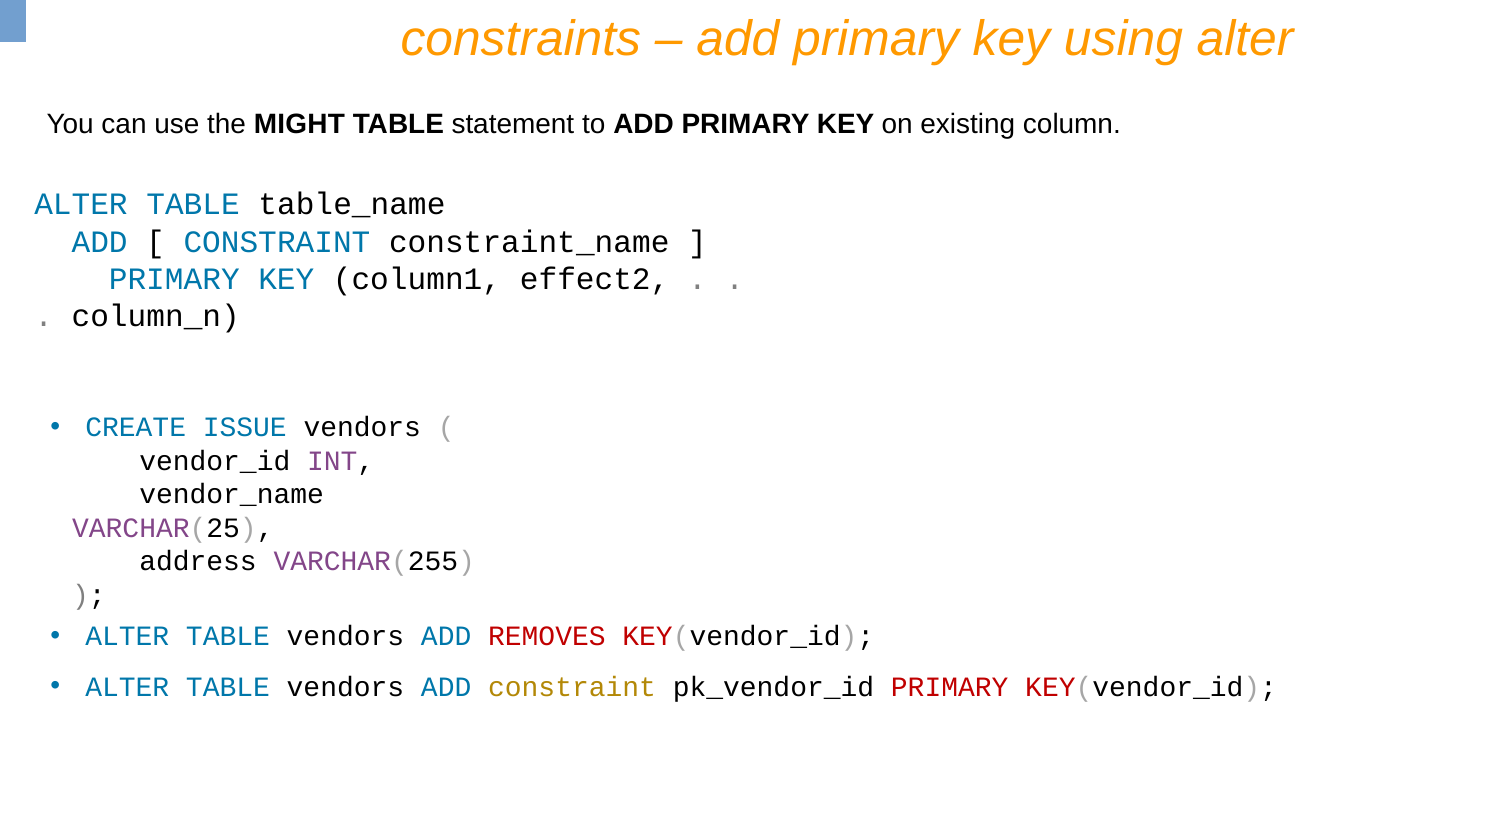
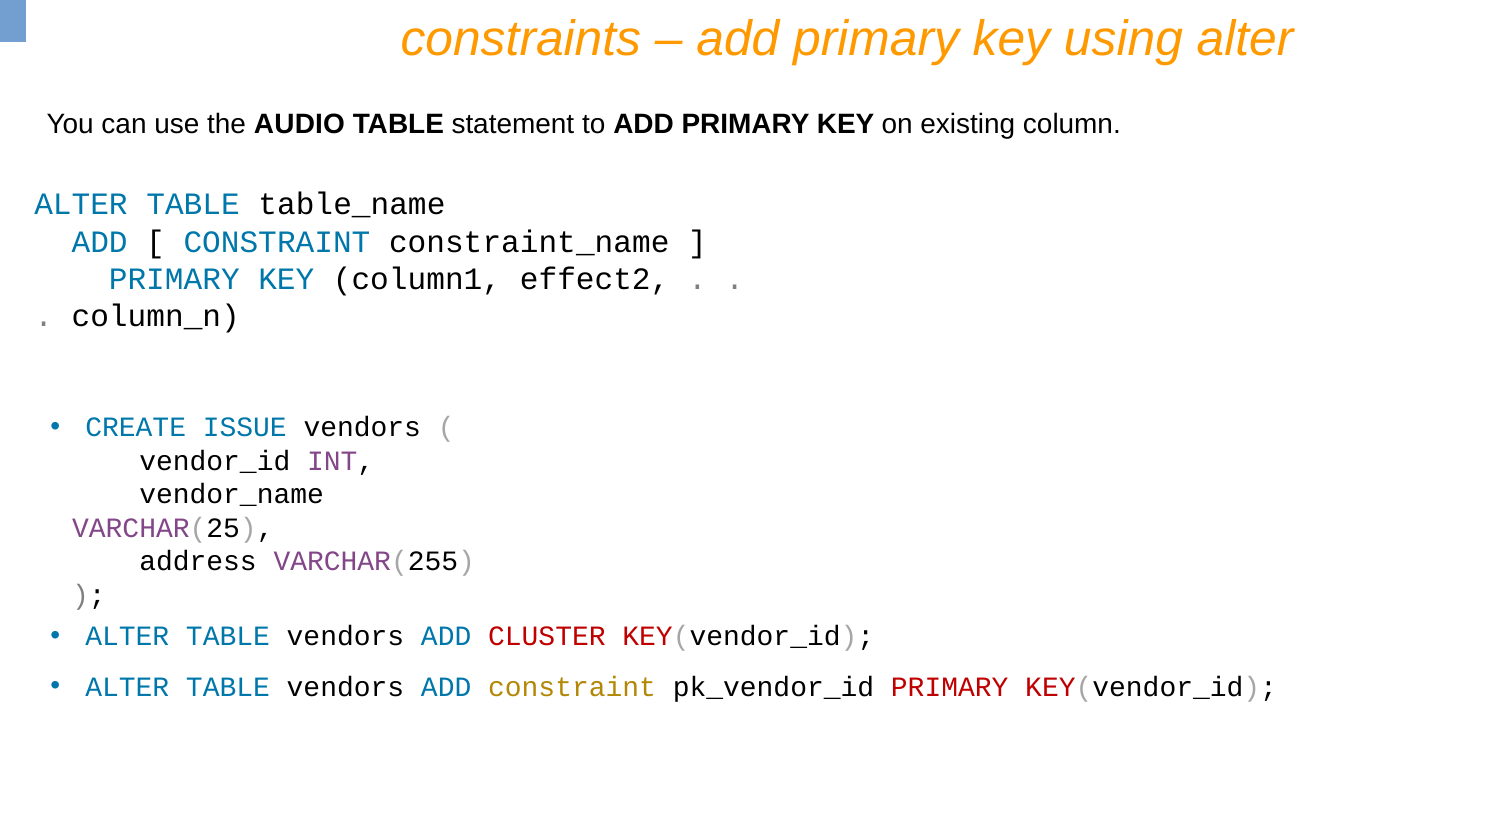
MIGHT: MIGHT -> AUDIO
REMOVES: REMOVES -> CLUSTER
